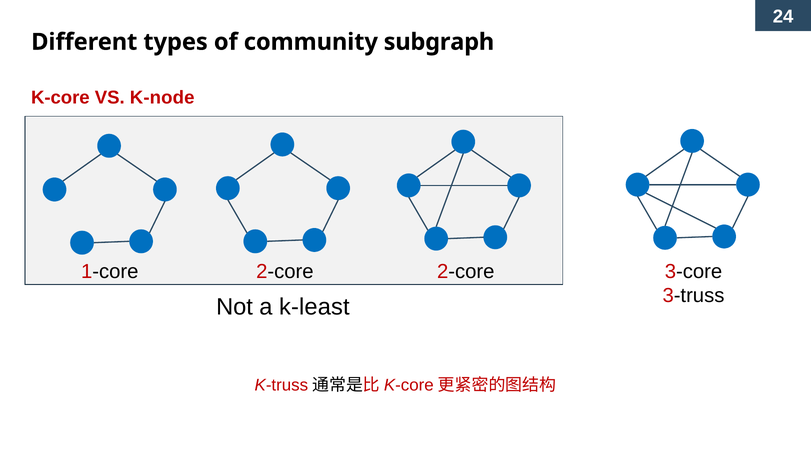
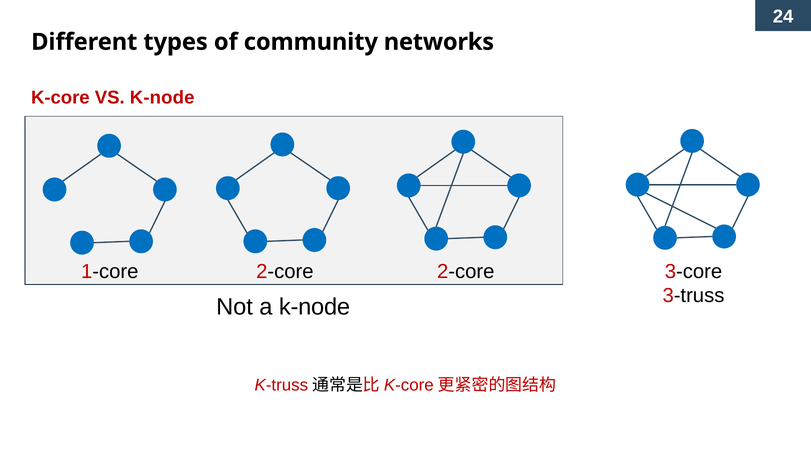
subgraph: subgraph -> networks
a k-least: k-least -> k-node
